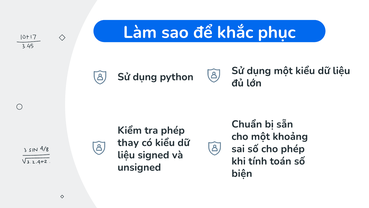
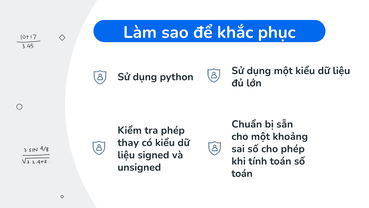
biện at (242, 173): biện -> toán
